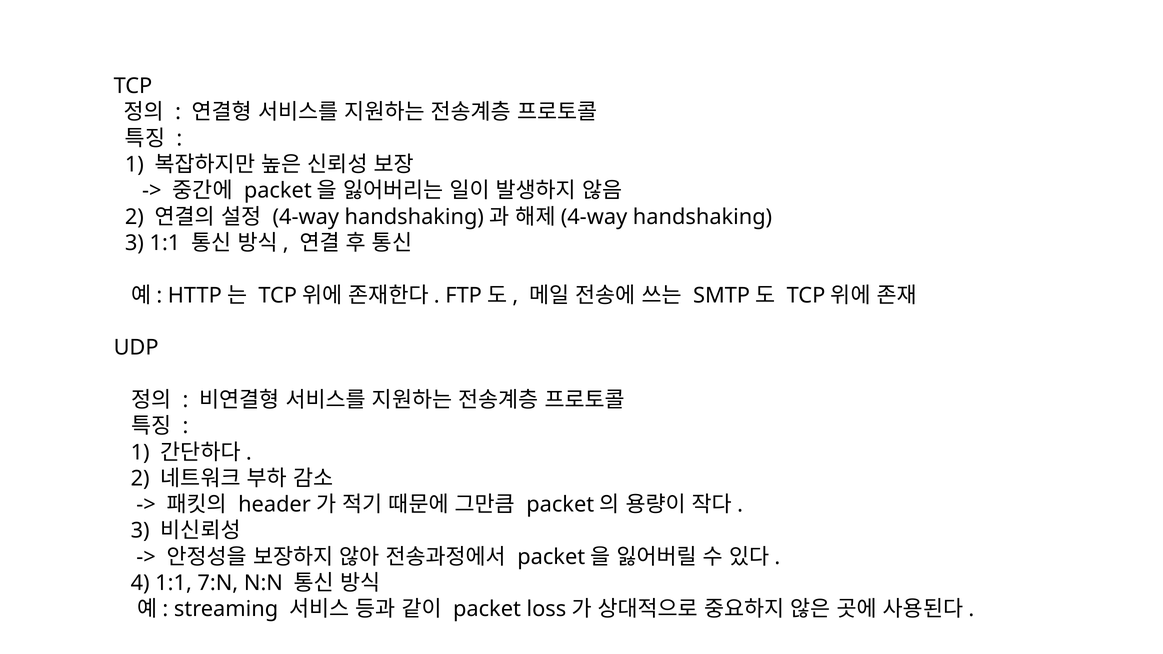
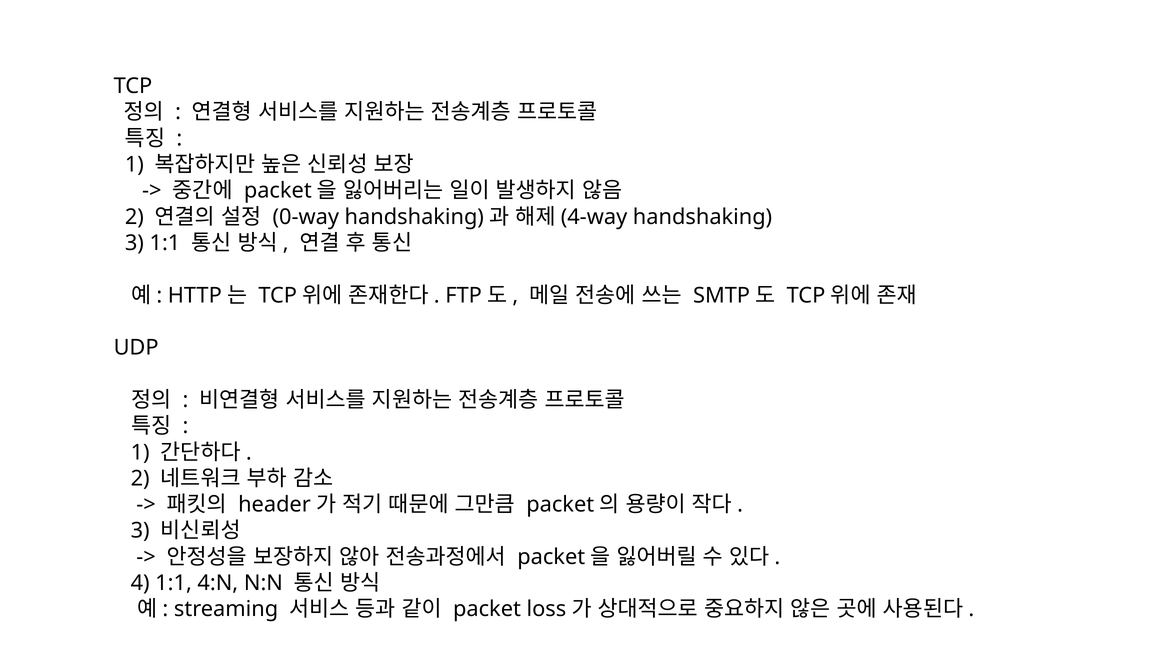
4-way: 4-way -> 0-way
7:N: 7:N -> 4:N
